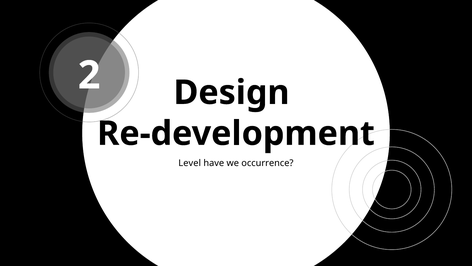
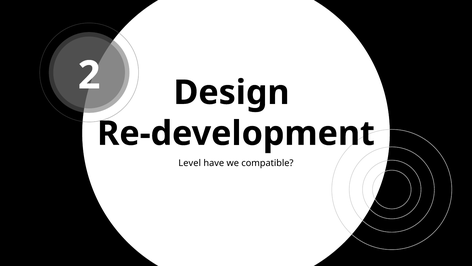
occurrence: occurrence -> compatible
